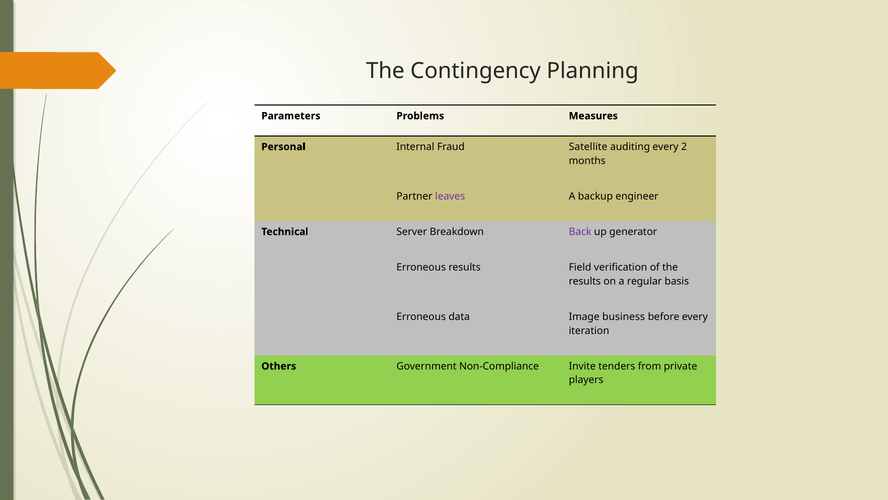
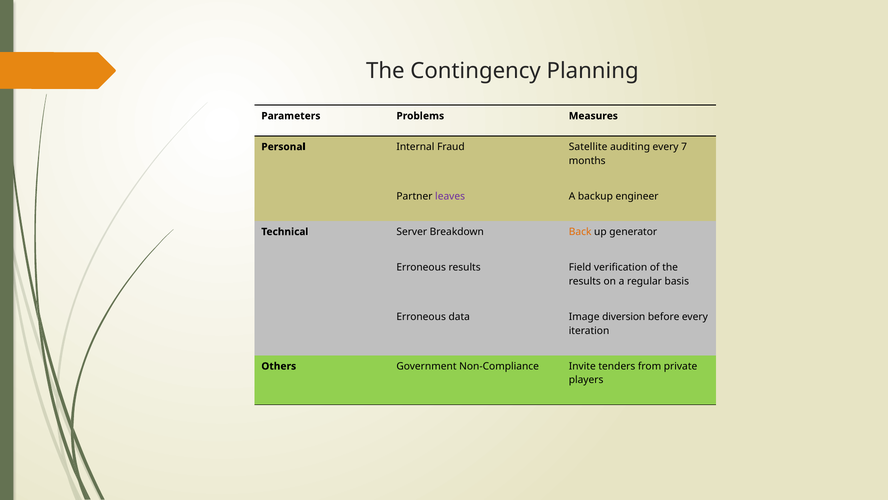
2: 2 -> 7
Back colour: purple -> orange
business: business -> diversion
